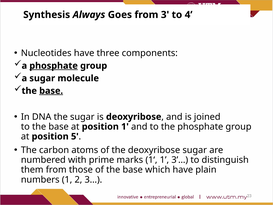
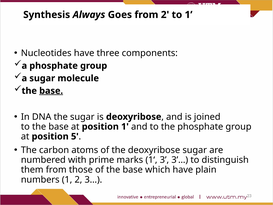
from 3: 3 -> 2
to 4: 4 -> 1
phosphate at (54, 66) underline: present -> none
1‘ 1: 1 -> 3
